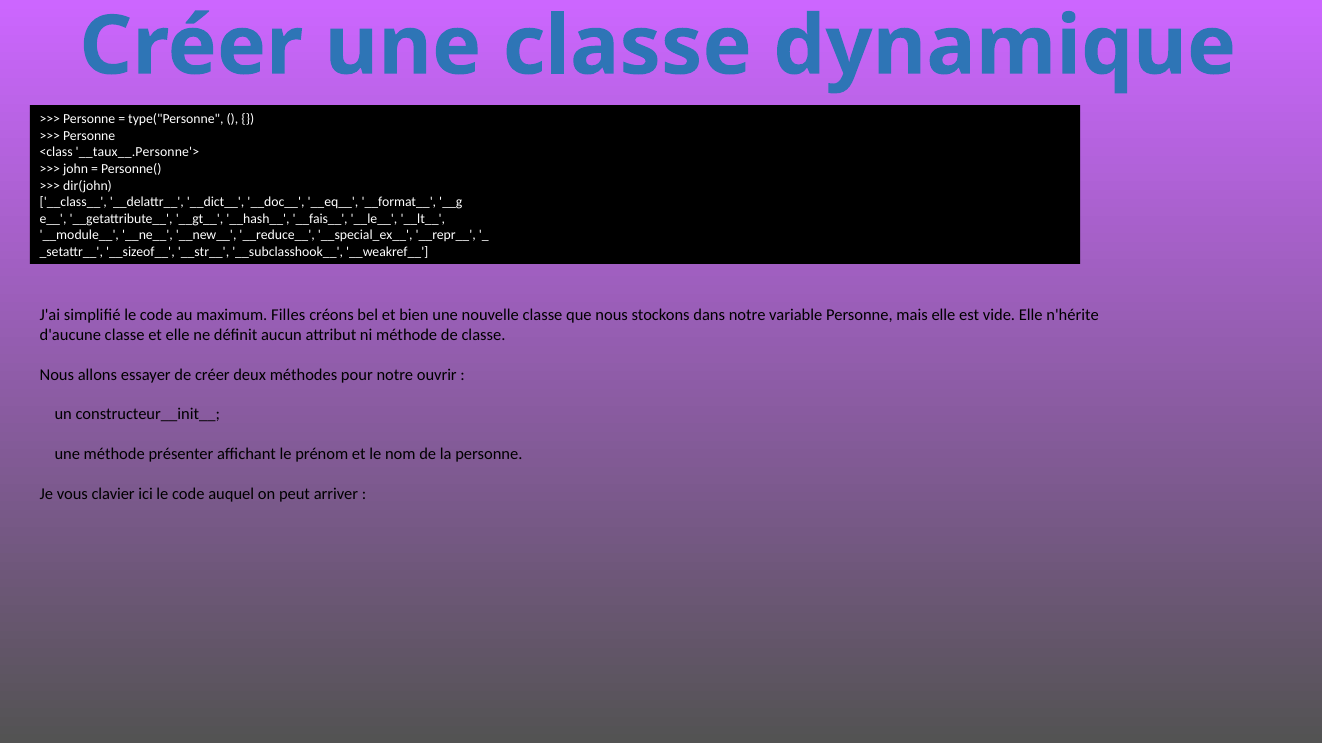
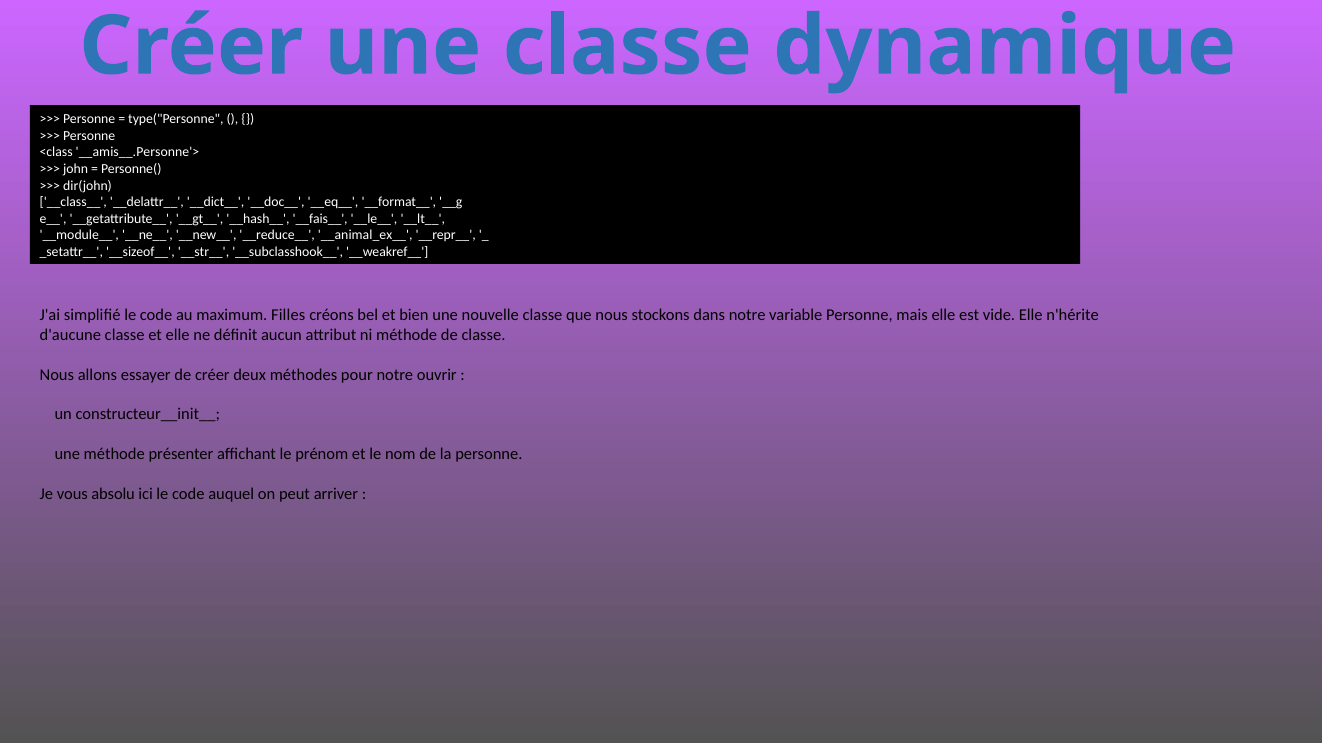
__taux__.Personne'>: __taux__.Personne'> -> __amis__.Personne'>
__special_ex__: __special_ex__ -> __animal_ex__
clavier: clavier -> absolu
